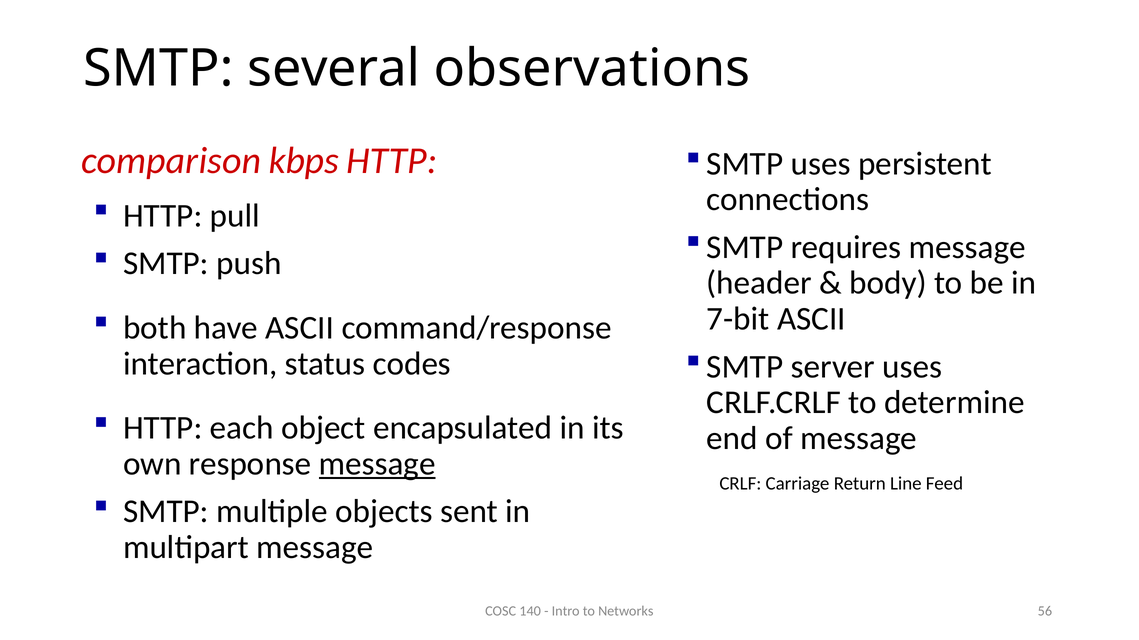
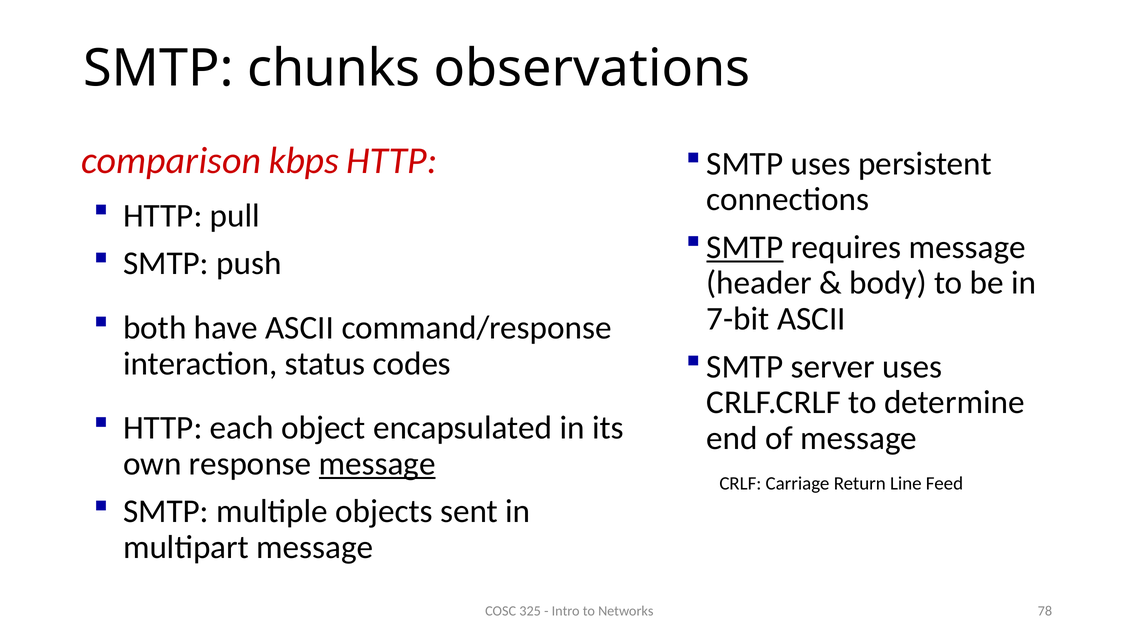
several: several -> chunks
SMTP at (745, 247) underline: none -> present
140: 140 -> 325
56: 56 -> 78
